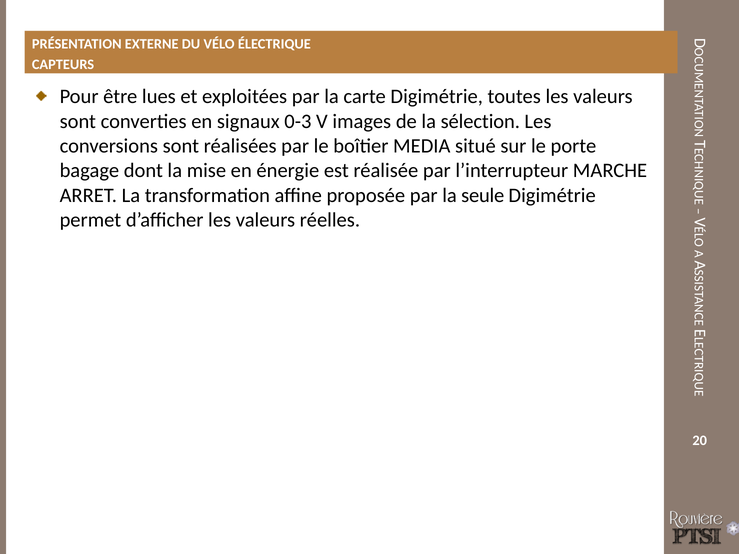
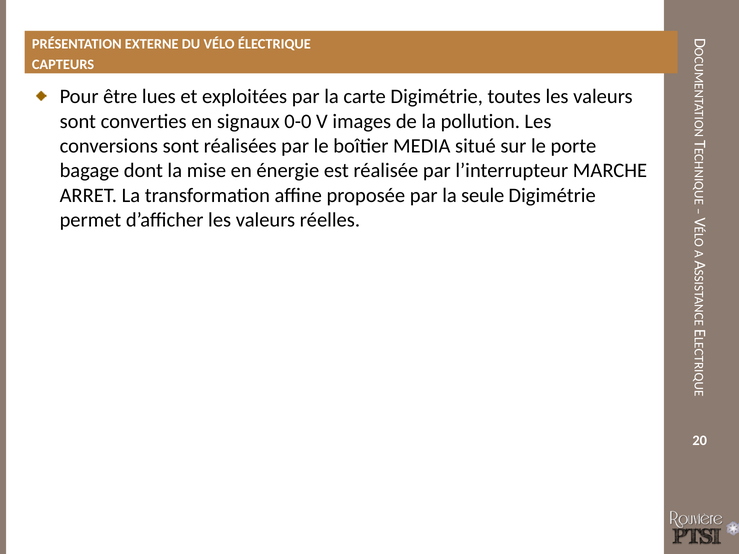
0-3: 0-3 -> 0-0
sélection: sélection -> pollution
